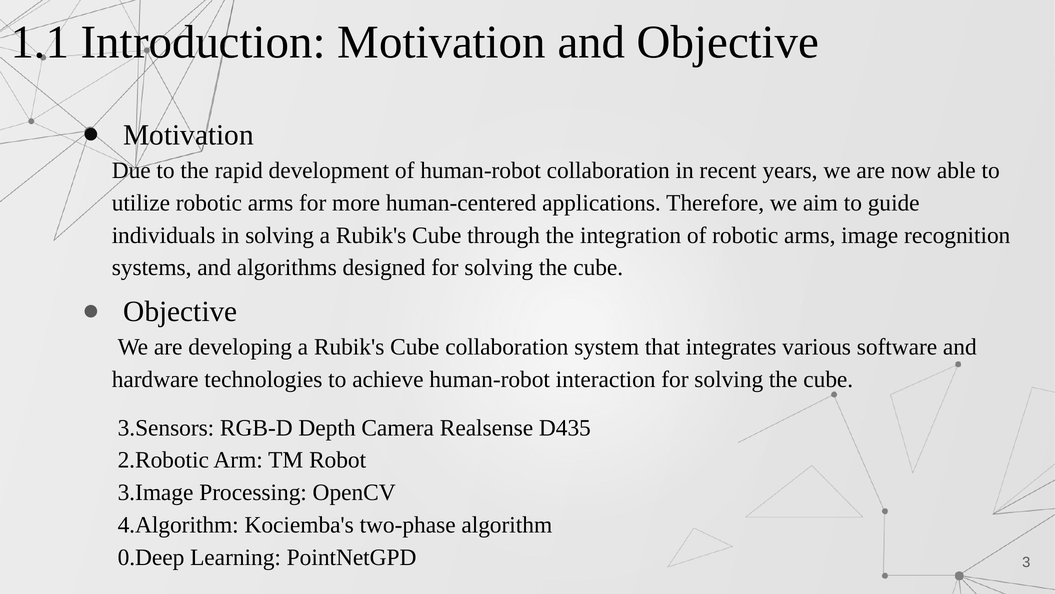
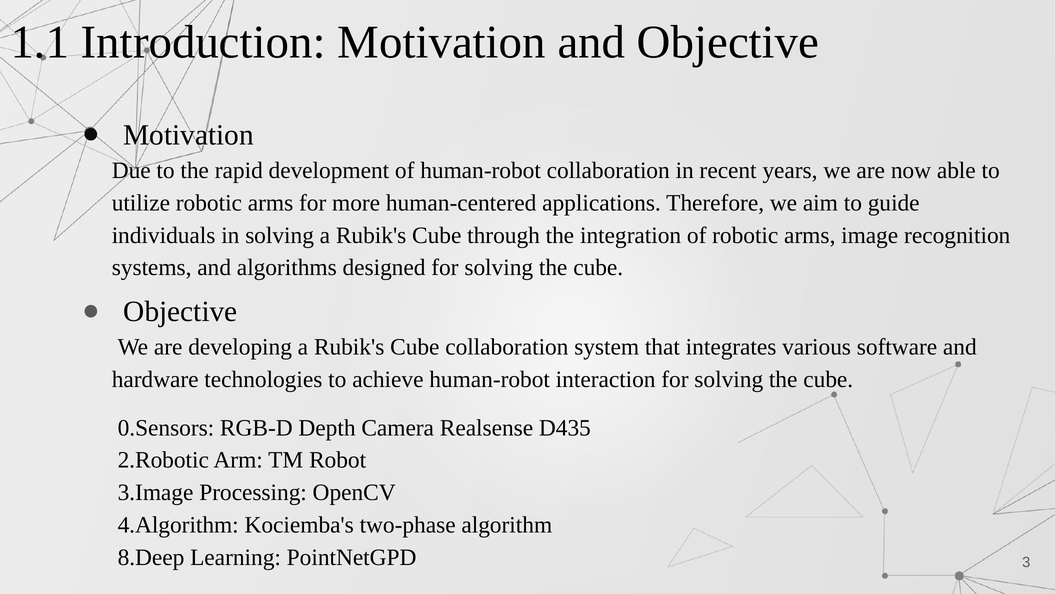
3.Sensors: 3.Sensors -> 0.Sensors
0.Deep: 0.Deep -> 8.Deep
